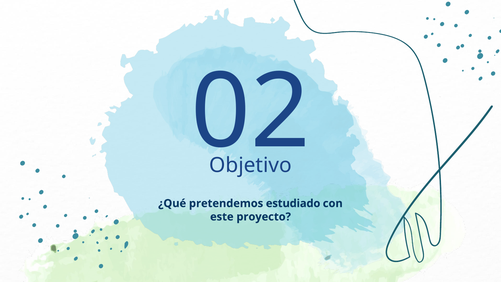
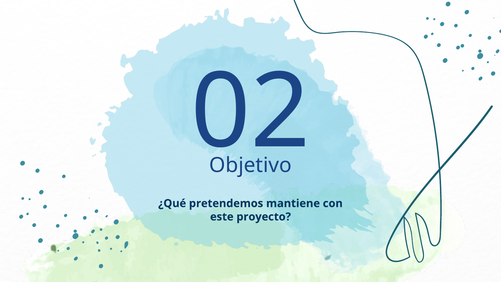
estudiado: estudiado -> mantiene
